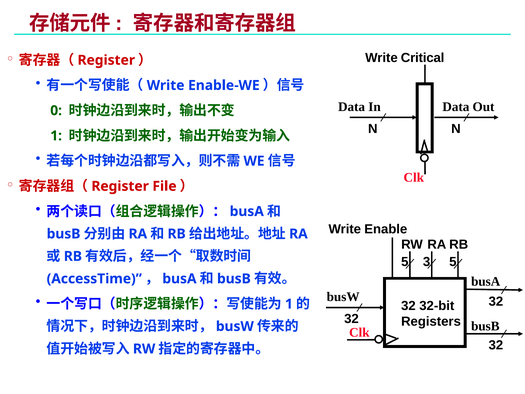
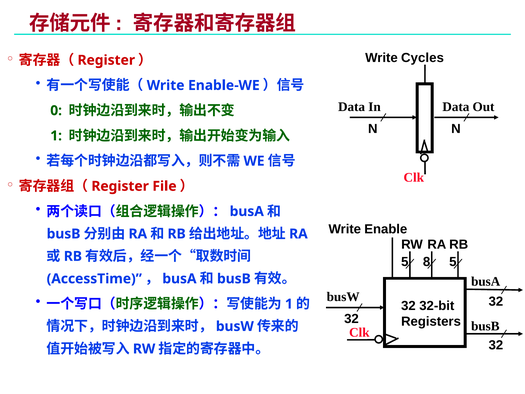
Critical: Critical -> Cycles
3: 3 -> 8
